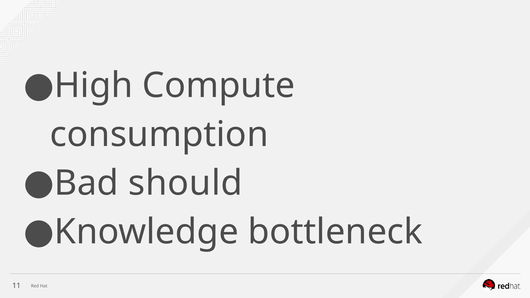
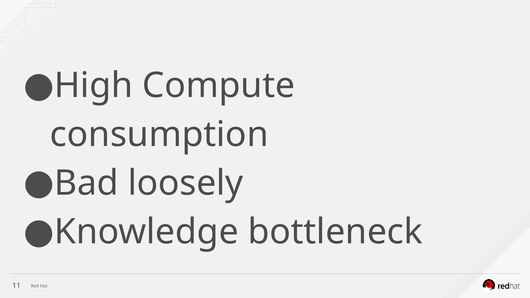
should: should -> loosely
